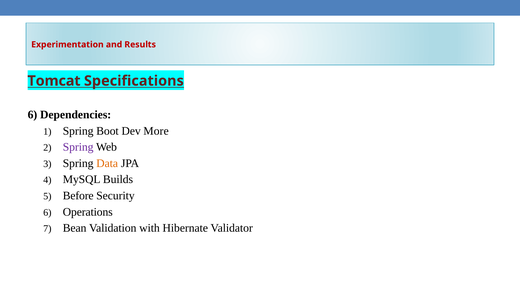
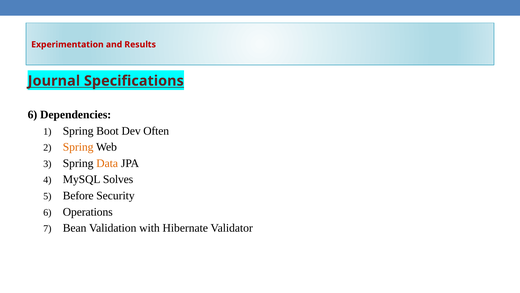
Tomcat: Tomcat -> Journal
More: More -> Often
Spring at (78, 147) colour: purple -> orange
Builds: Builds -> Solves
